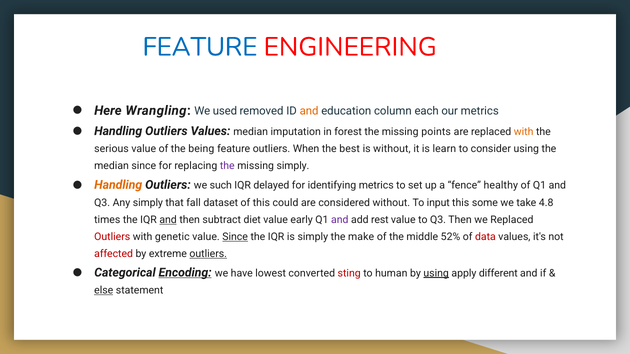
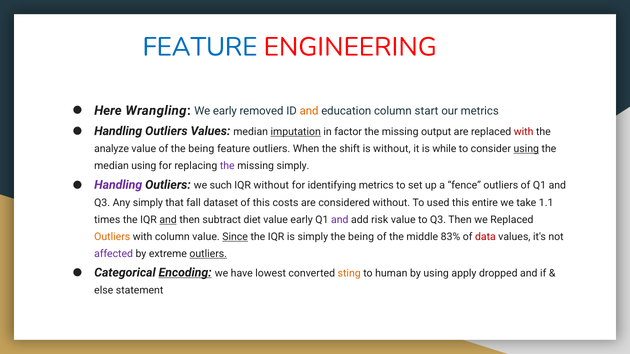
We used: used -> early
each: each -> start
imputation underline: none -> present
forest: forest -> factor
points: points -> output
with at (524, 132) colour: orange -> red
serious: serious -> analyze
best: best -> shift
learn: learn -> while
using at (526, 149) underline: none -> present
median since: since -> using
Handling at (118, 185) colour: orange -> purple
IQR delayed: delayed -> without
fence healthy: healthy -> outliers
could: could -> costs
input: input -> used
some: some -> entire
4.8: 4.8 -> 1.1
rest: rest -> risk
Outliers at (112, 237) colour: red -> orange
with genetic: genetic -> column
simply the make: make -> being
52%: 52% -> 83%
affected colour: red -> purple
sting colour: red -> orange
using at (436, 273) underline: present -> none
different: different -> dropped
else underline: present -> none
